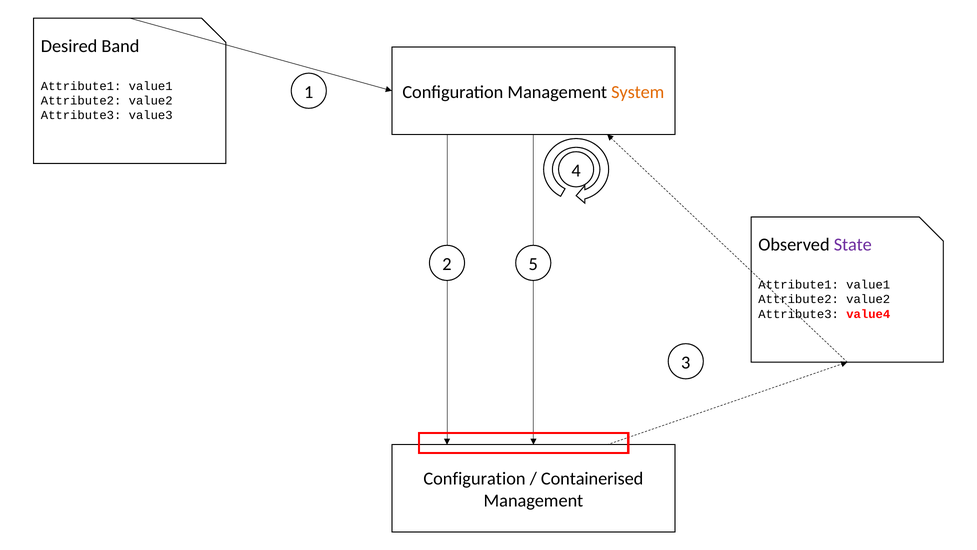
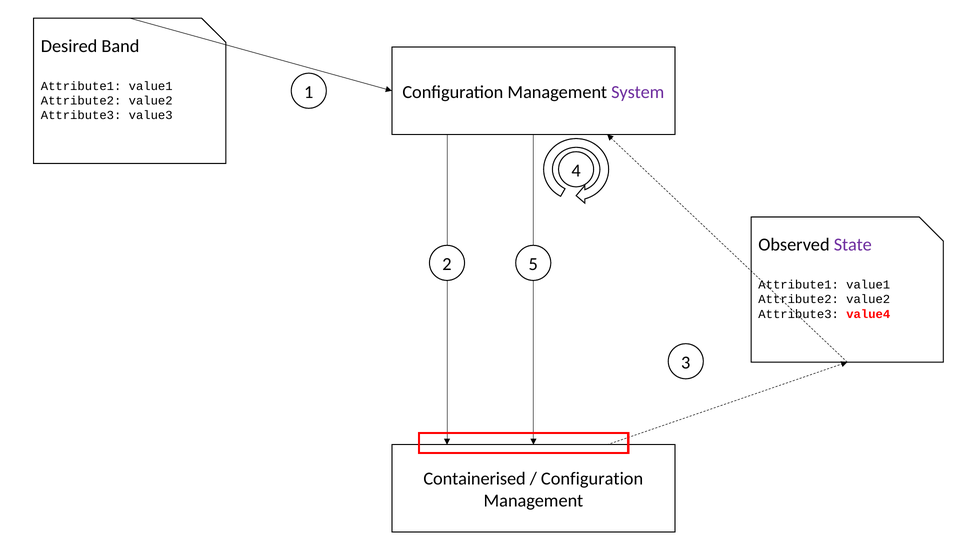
System colour: orange -> purple
Configuration at (474, 478): Configuration -> Containerised
Containerised at (592, 478): Containerised -> Configuration
